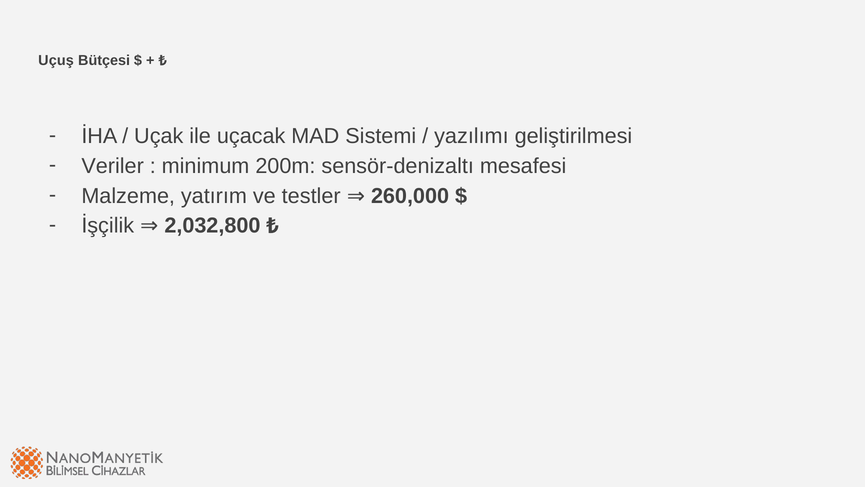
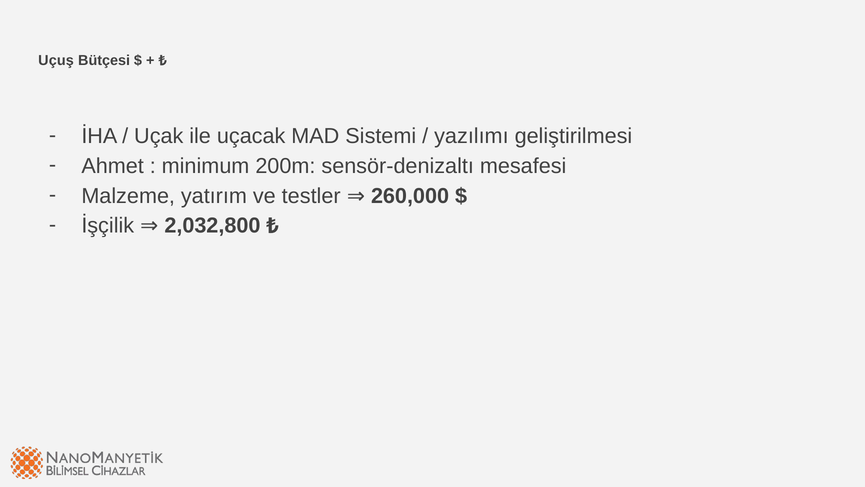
Veriler: Veriler -> Ahmet
